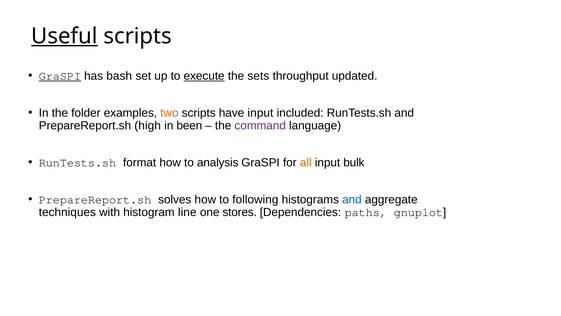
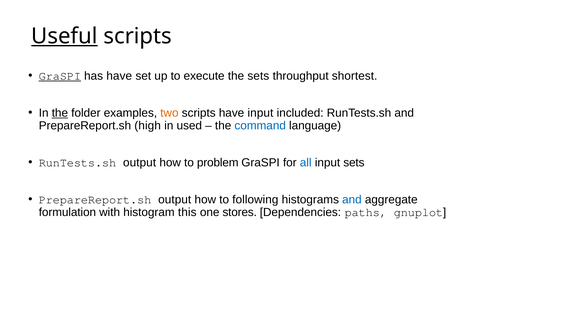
has bash: bash -> have
execute underline: present -> none
updated: updated -> shortest
the at (60, 113) underline: none -> present
been: been -> used
command colour: purple -> blue
RunTests.sh format: format -> output
analysis: analysis -> problem
all colour: orange -> blue
input bulk: bulk -> sets
PrepareReport.sh solves: solves -> output
techniques: techniques -> formulation
line: line -> this
